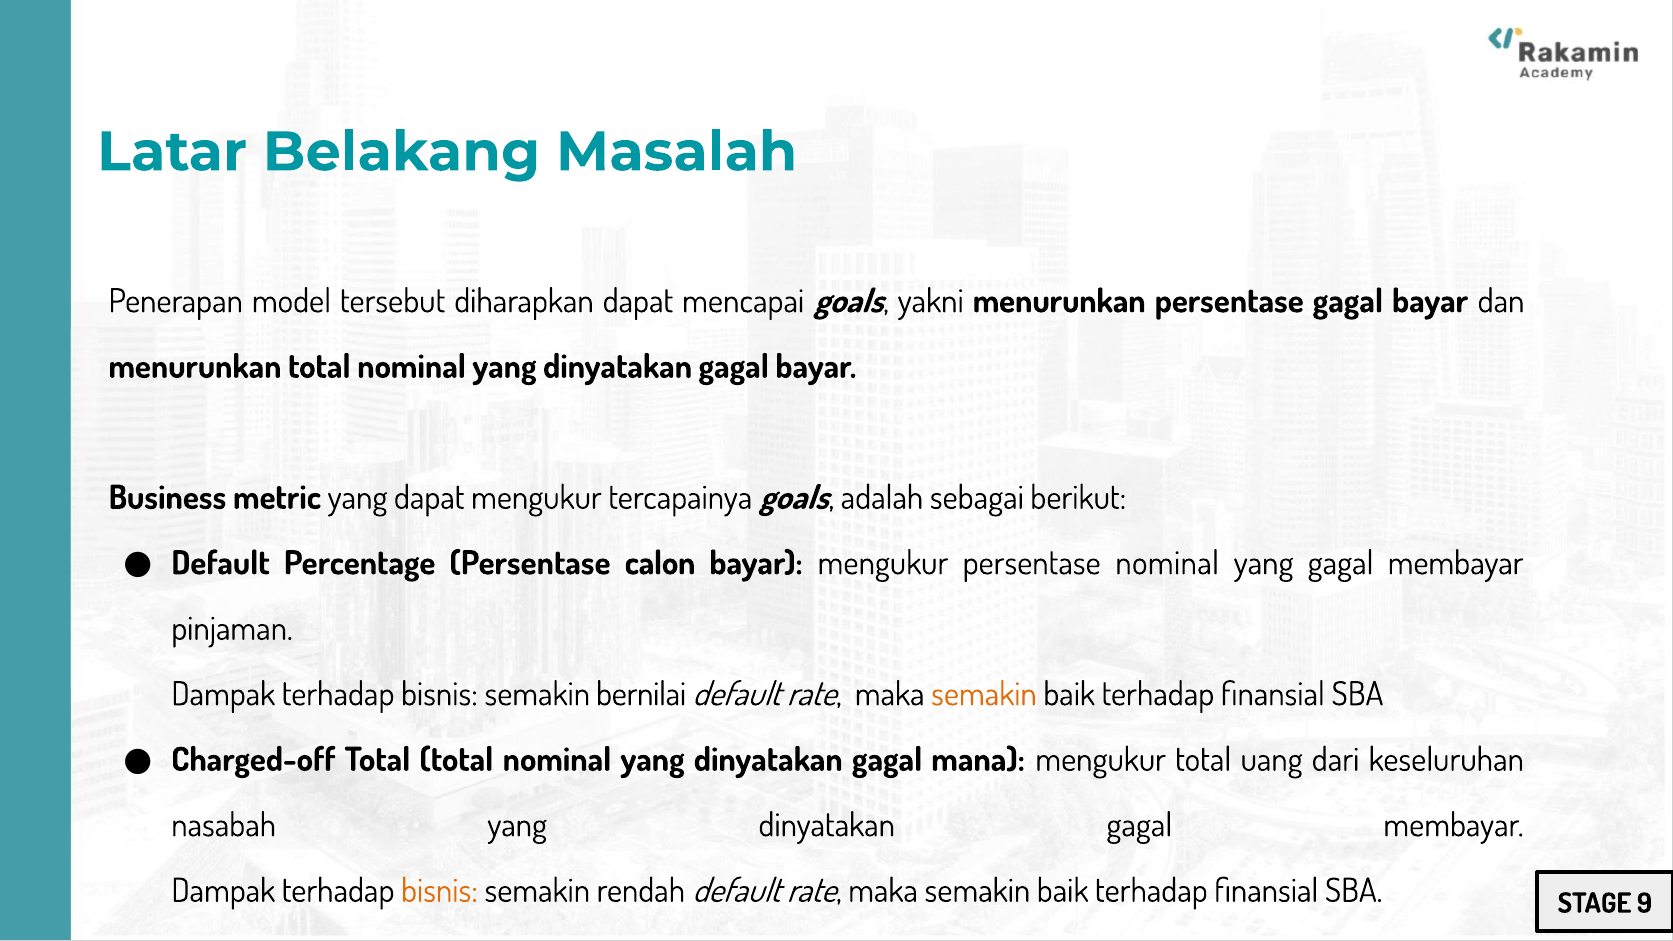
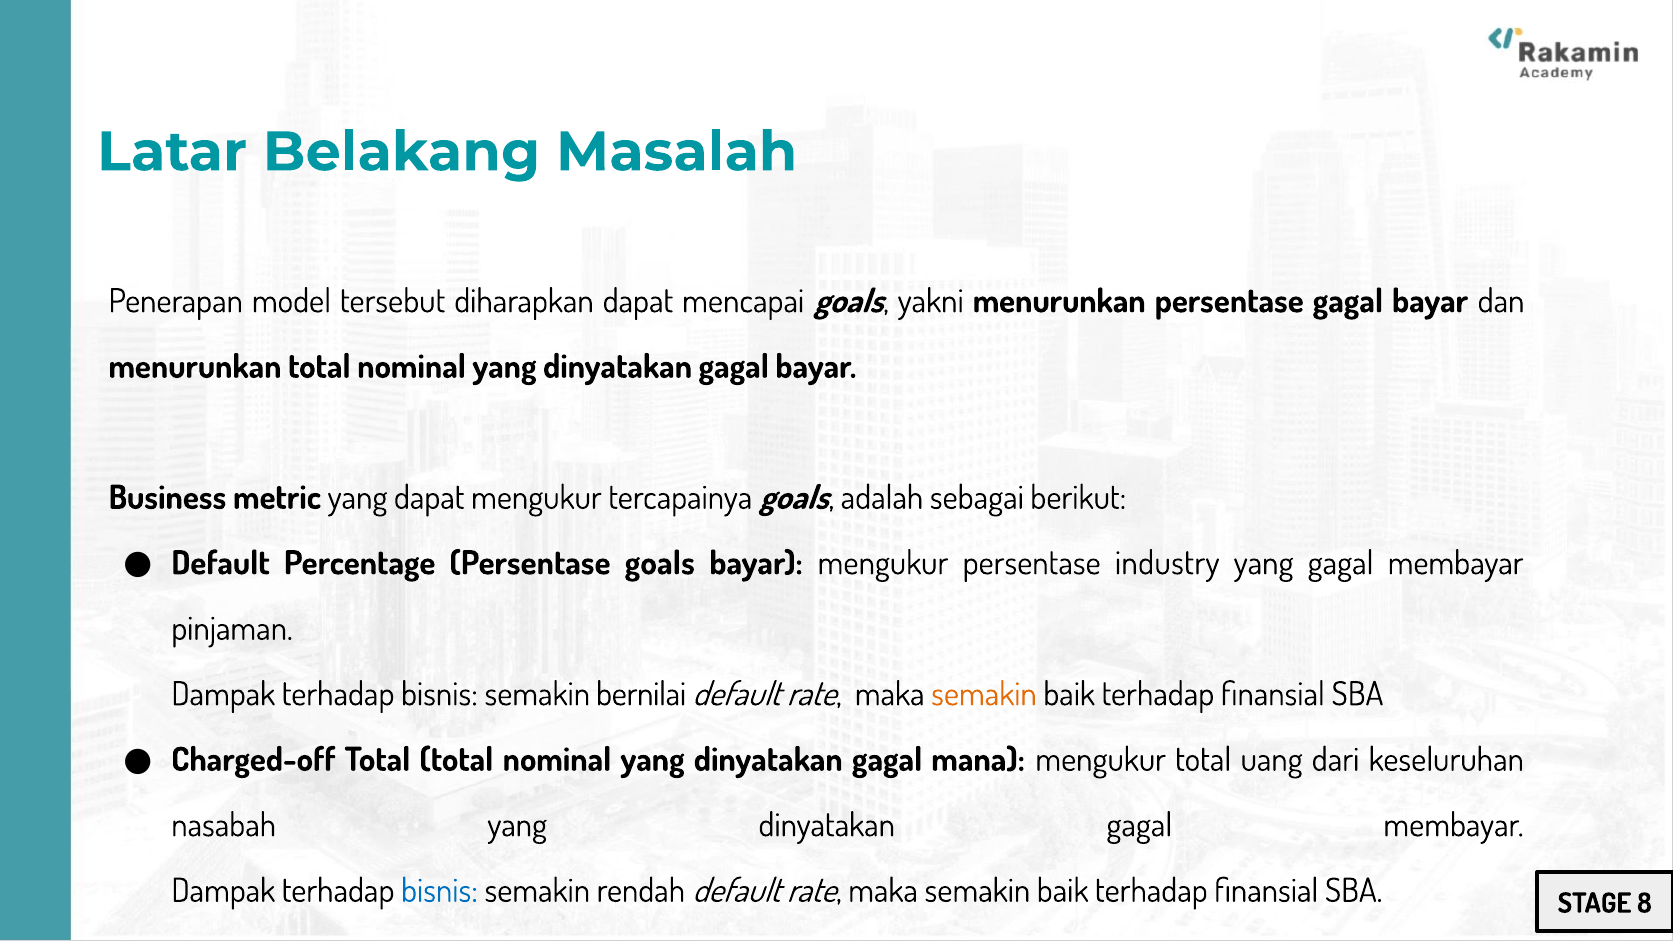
Persentase calon: calon -> goals
persentase nominal: nominal -> industry
bisnis at (439, 891) colour: orange -> blue
9: 9 -> 8
